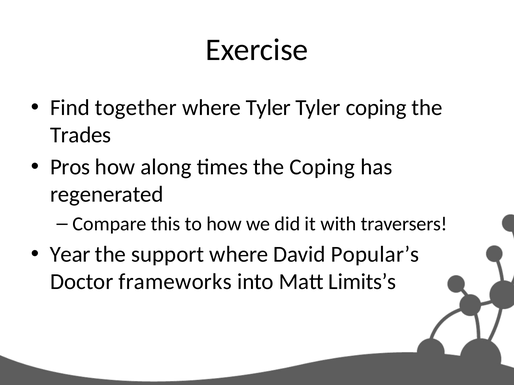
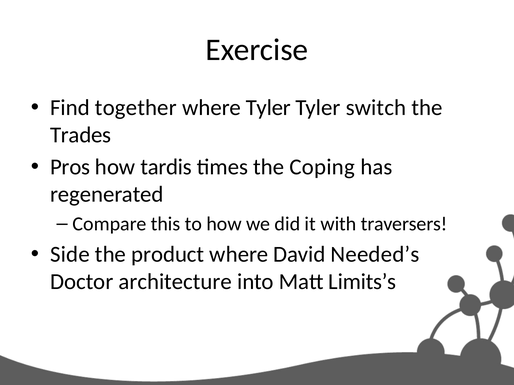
Tyler coping: coping -> switch
along: along -> tardis
Year: Year -> Side
support: support -> product
Popular’s: Popular’s -> Needed’s
frameworks: frameworks -> architecture
